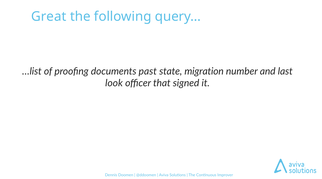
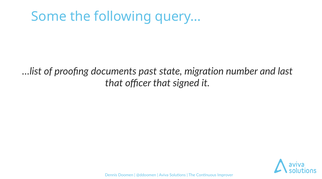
Great: Great -> Some
look at (114, 83): look -> that
